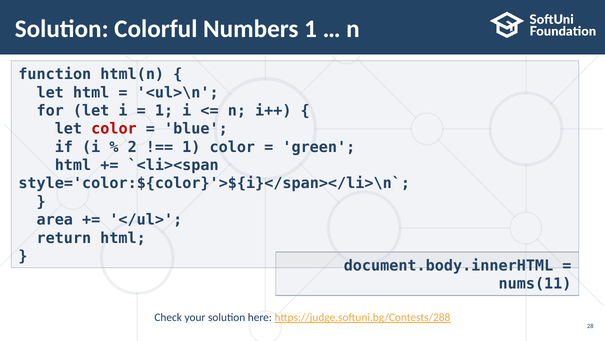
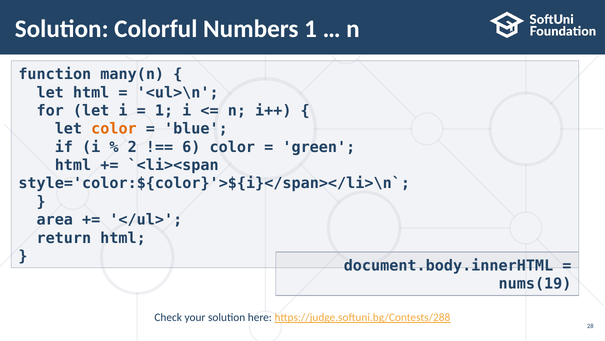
html(n: html(n -> many(n
color at (114, 129) colour: red -> orange
1 at (191, 147): 1 -> 6
nums(11: nums(11 -> nums(19
